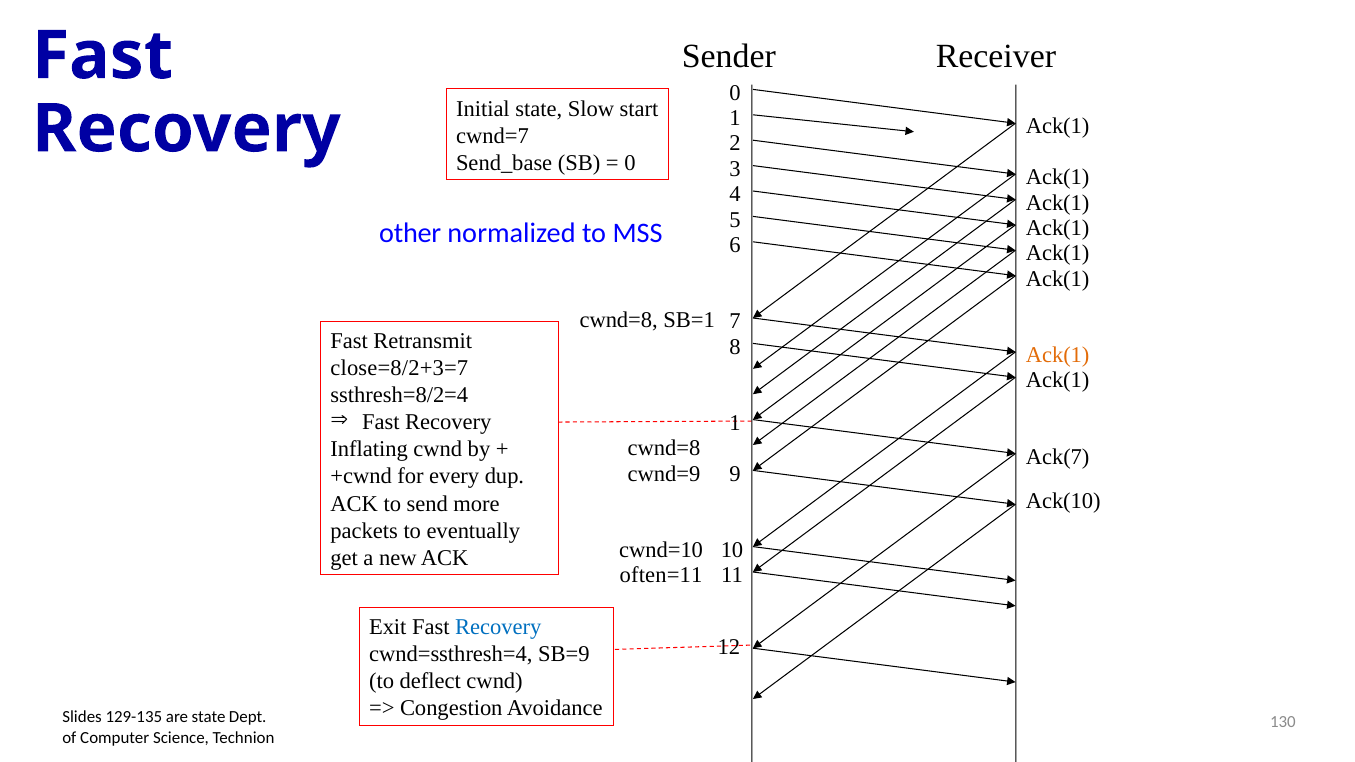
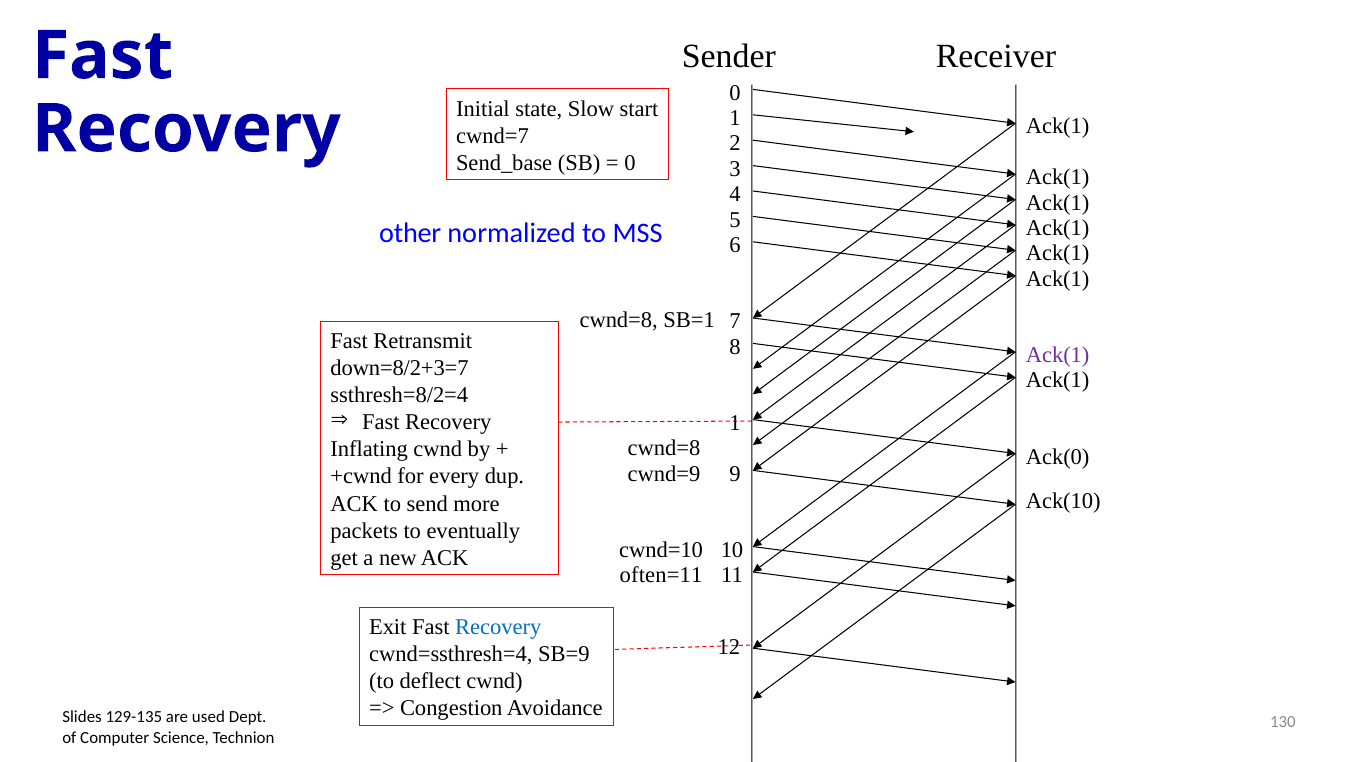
Ack(1 at (1058, 355) colour: orange -> purple
close=8/2+3=7: close=8/2+3=7 -> down=8/2+3=7
Ack(7: Ack(7 -> Ack(0
are state: state -> used
